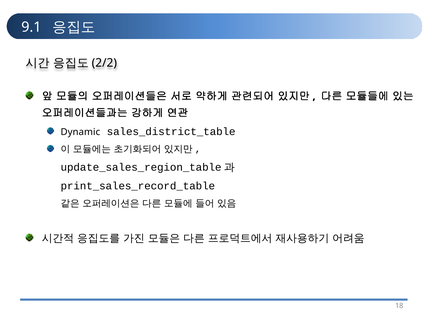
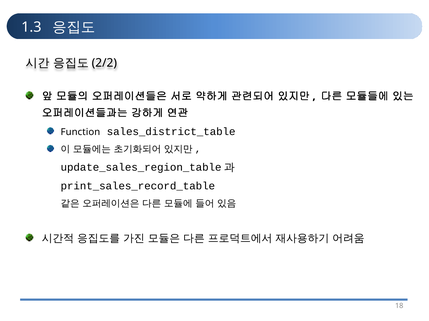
9.1: 9.1 -> 1.3
Dynamic: Dynamic -> Function
